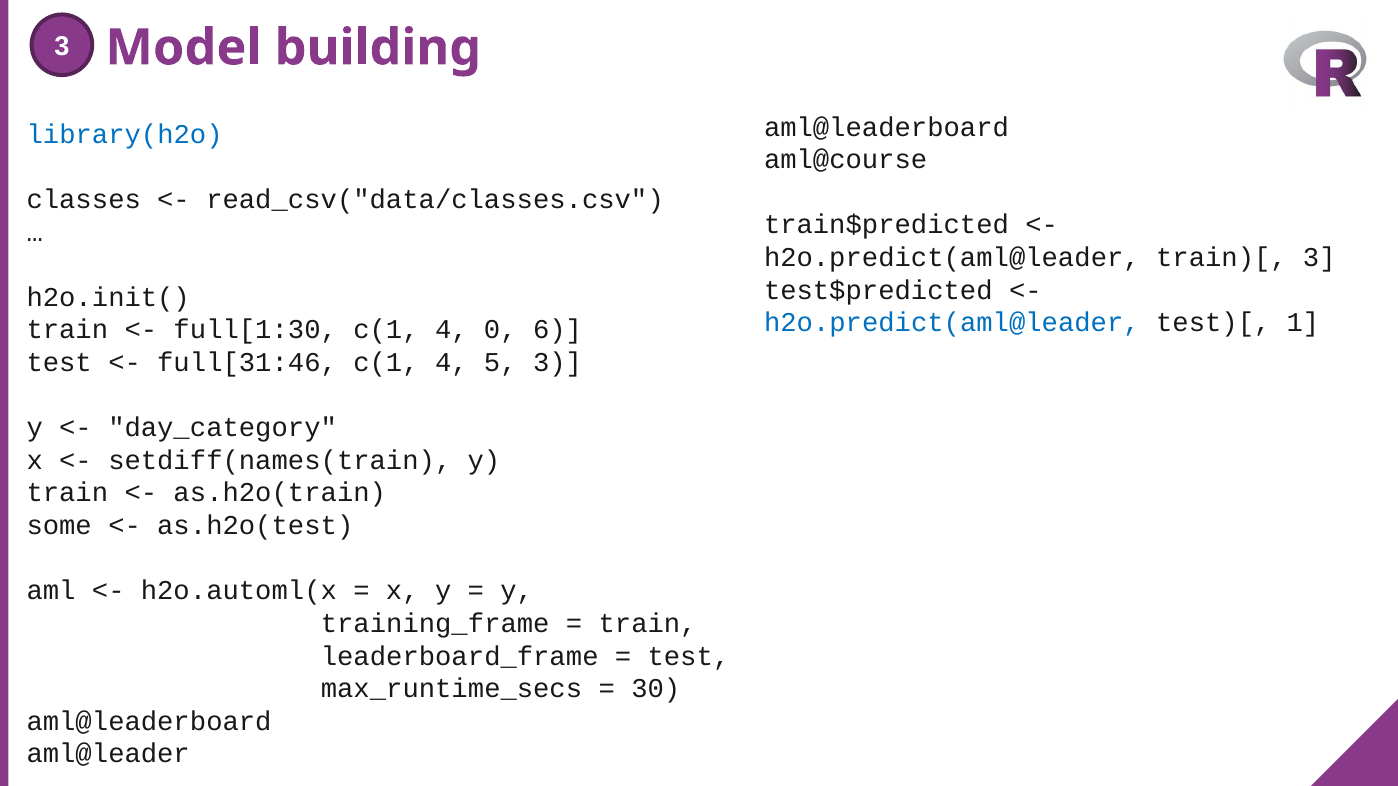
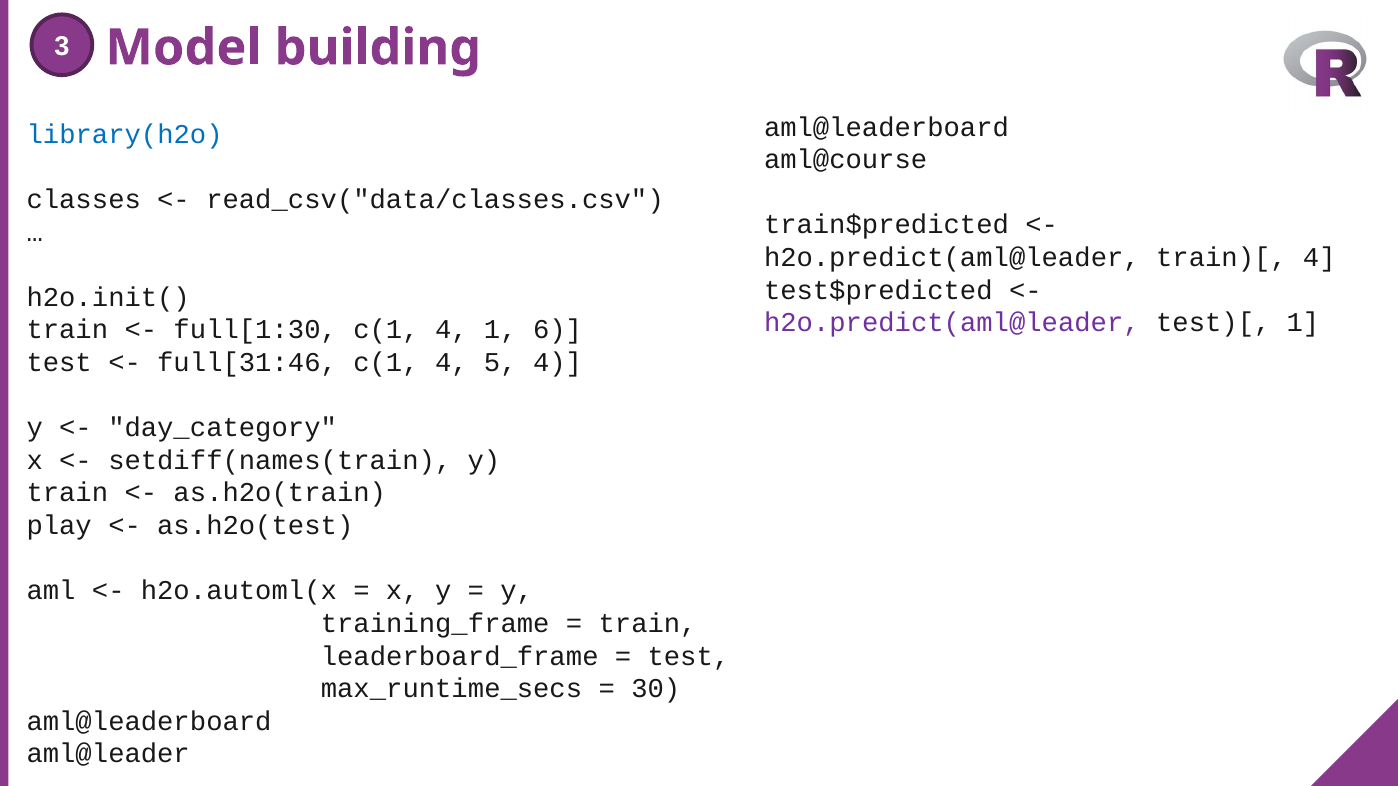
train)[ 3: 3 -> 4
h2o.predict(aml@leader at (952, 323) colour: blue -> purple
4 0: 0 -> 1
5 3: 3 -> 4
some: some -> play
